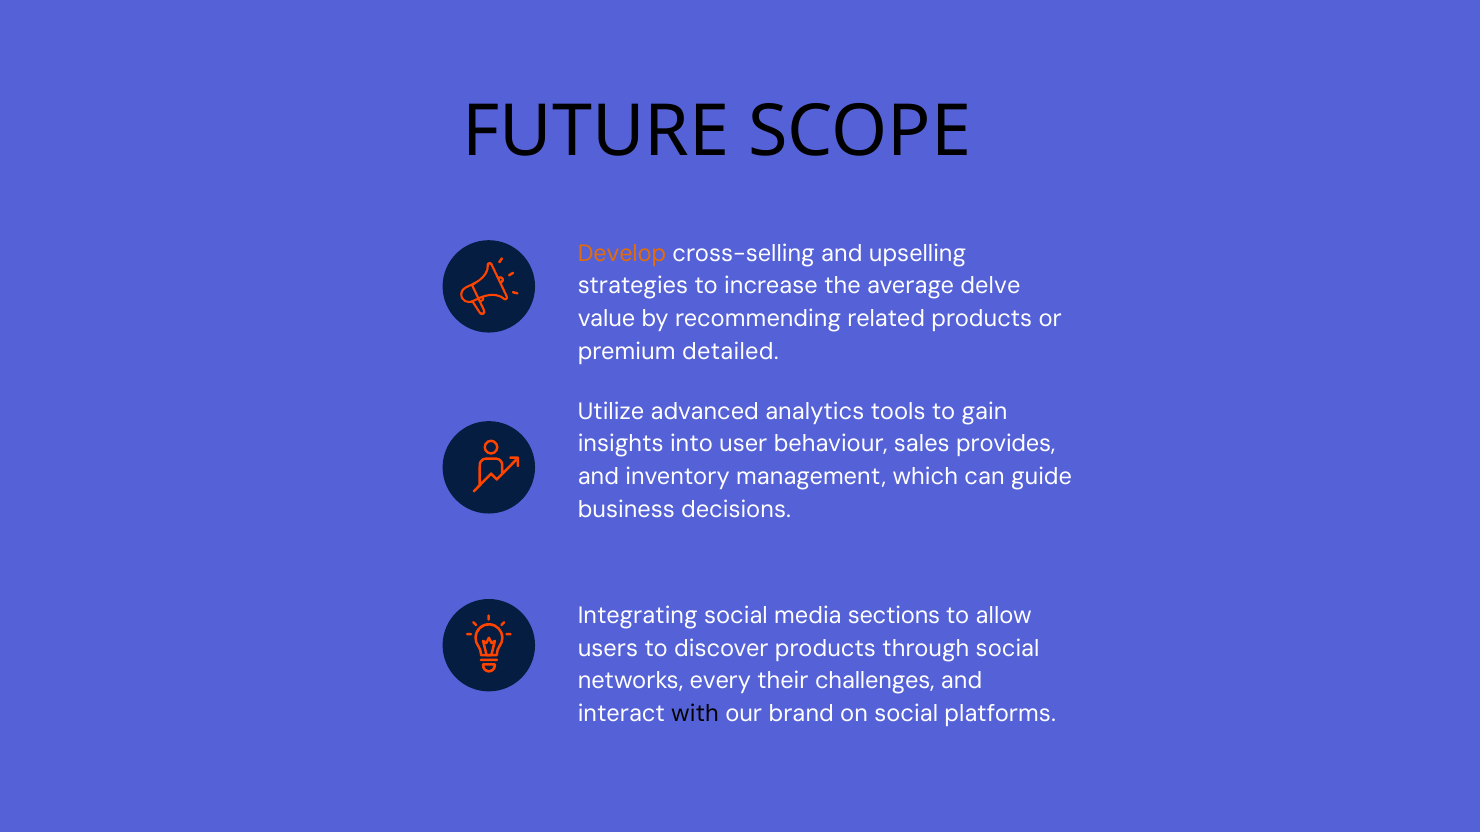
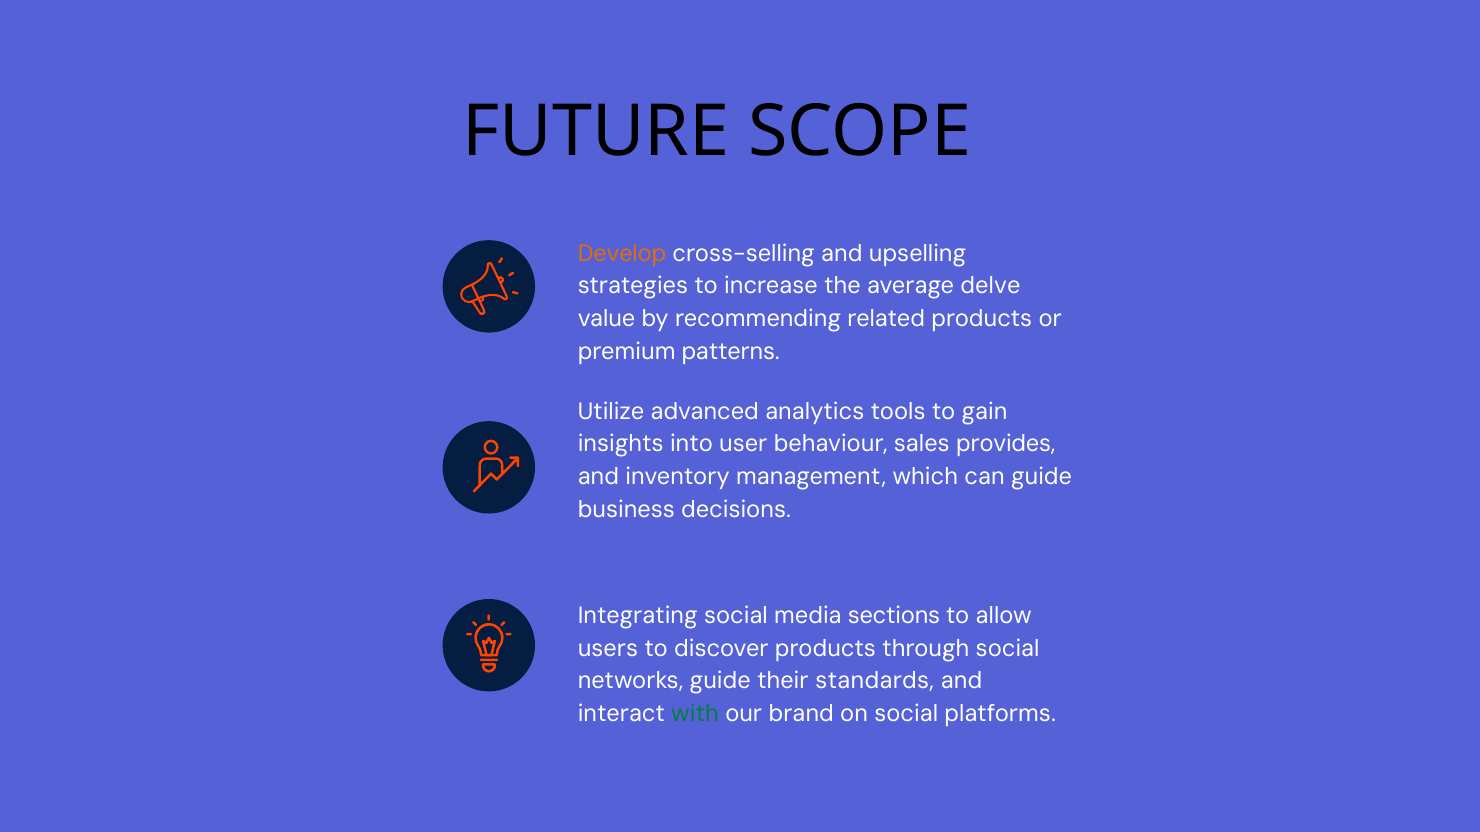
detailed: detailed -> patterns
networks every: every -> guide
challenges: challenges -> standards
with colour: black -> green
